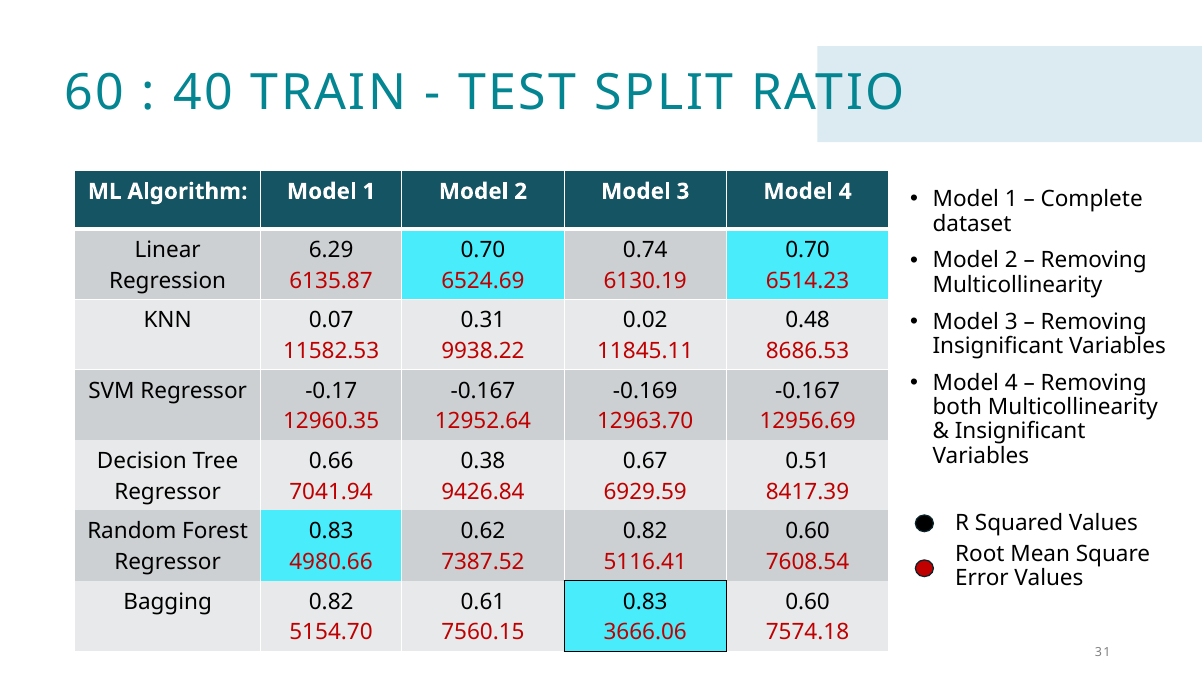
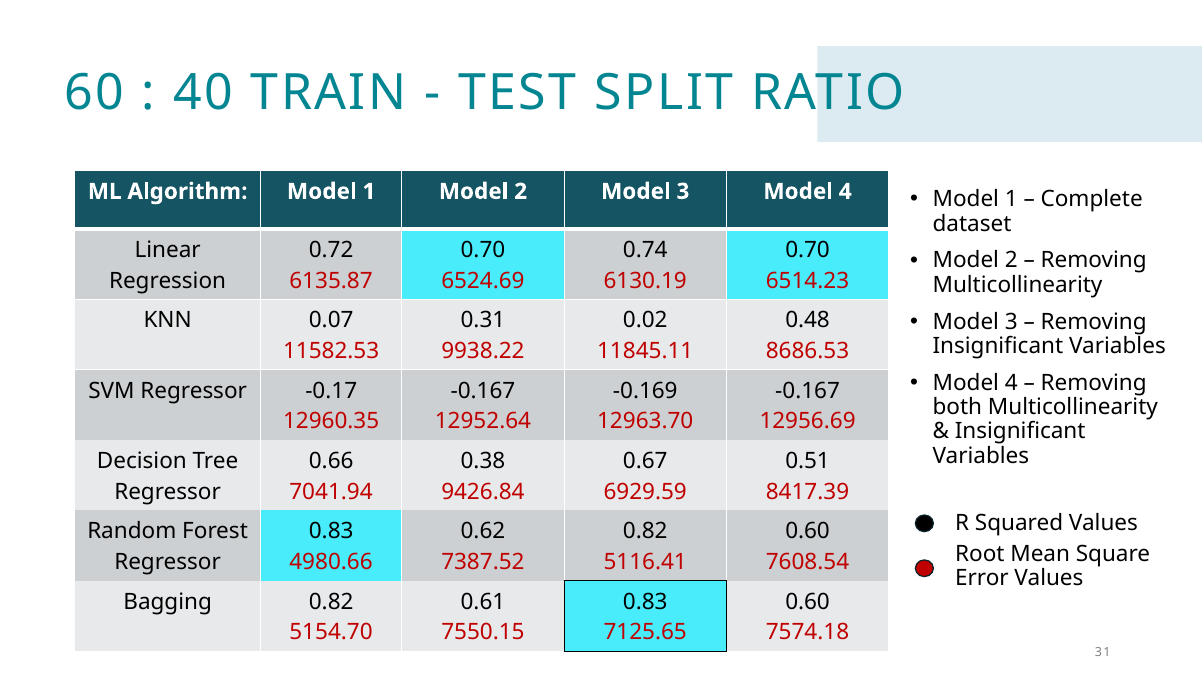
6.29: 6.29 -> 0.72
7560.15: 7560.15 -> 7550.15
3666.06: 3666.06 -> 7125.65
